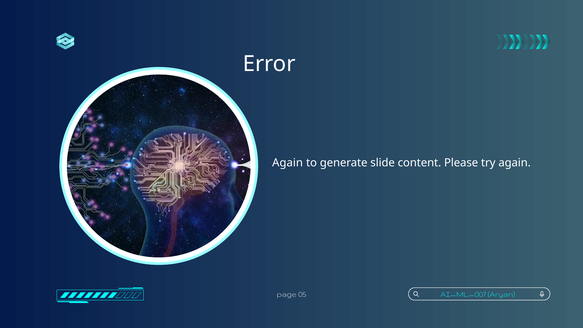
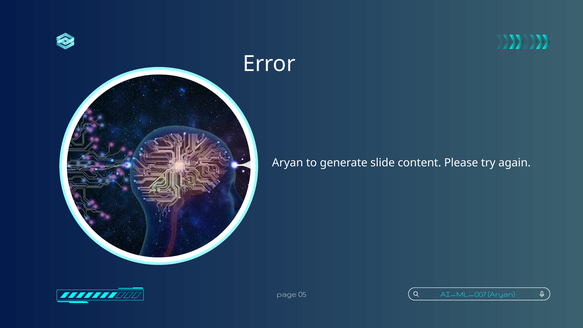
Again at (288, 163): Again -> Aryan
